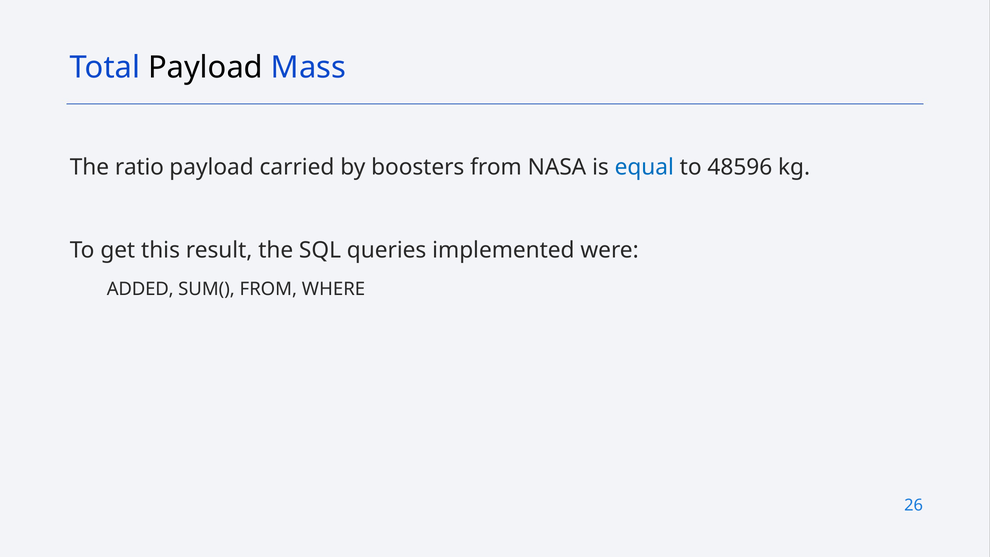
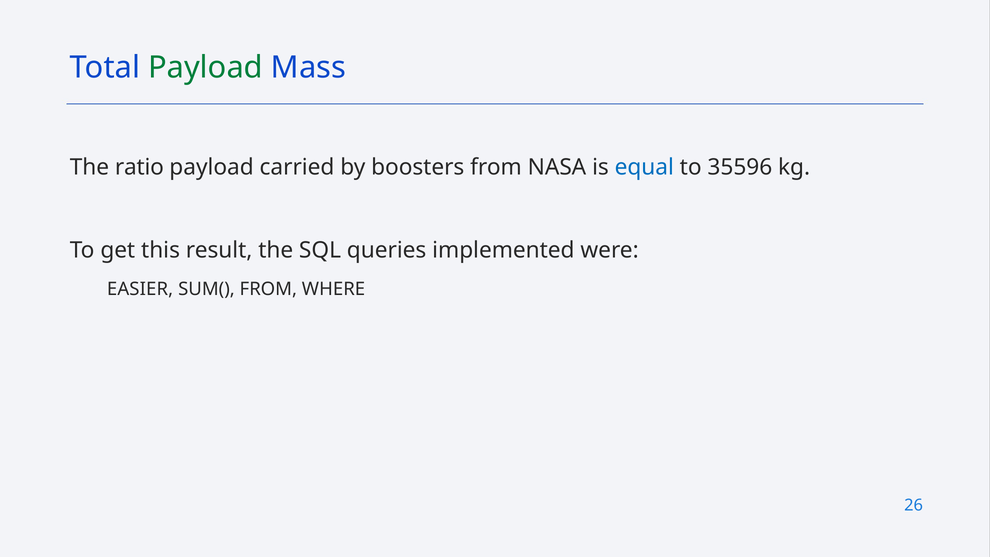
Payload at (206, 67) colour: black -> green
48596: 48596 -> 35596
ADDED: ADDED -> EASIER
